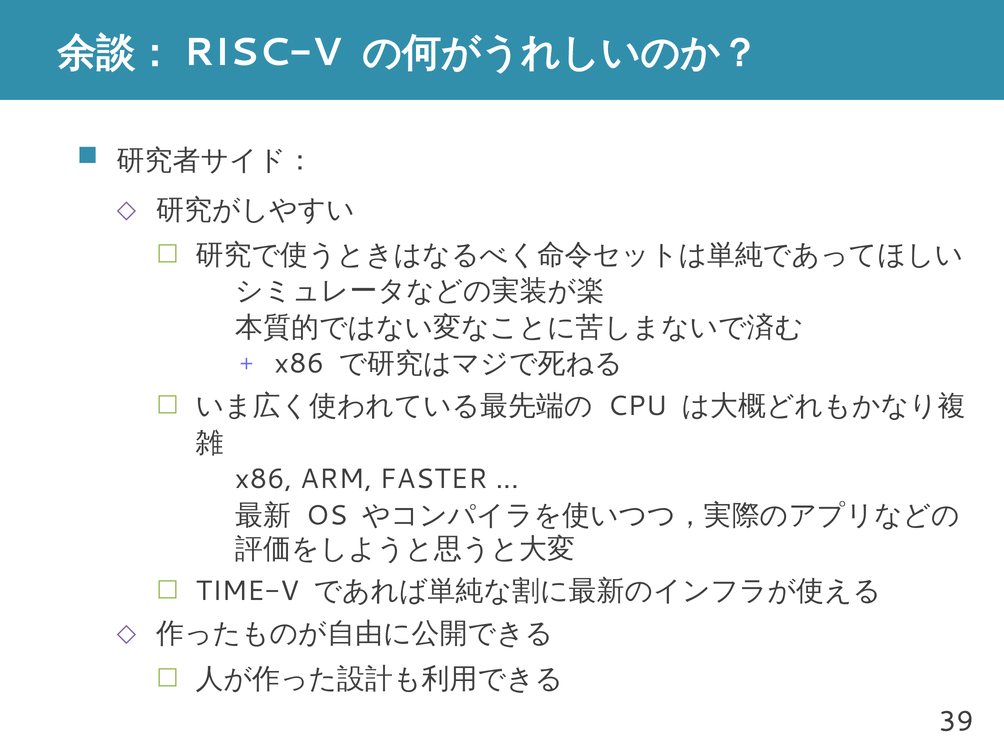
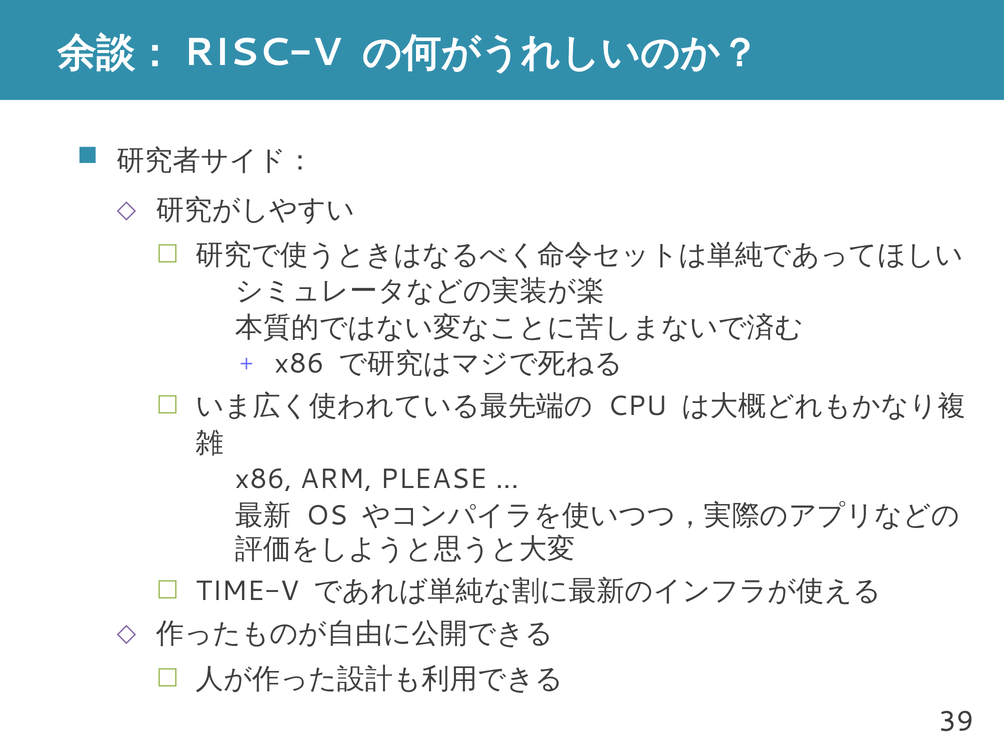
FASTER: FASTER -> PLEASE
